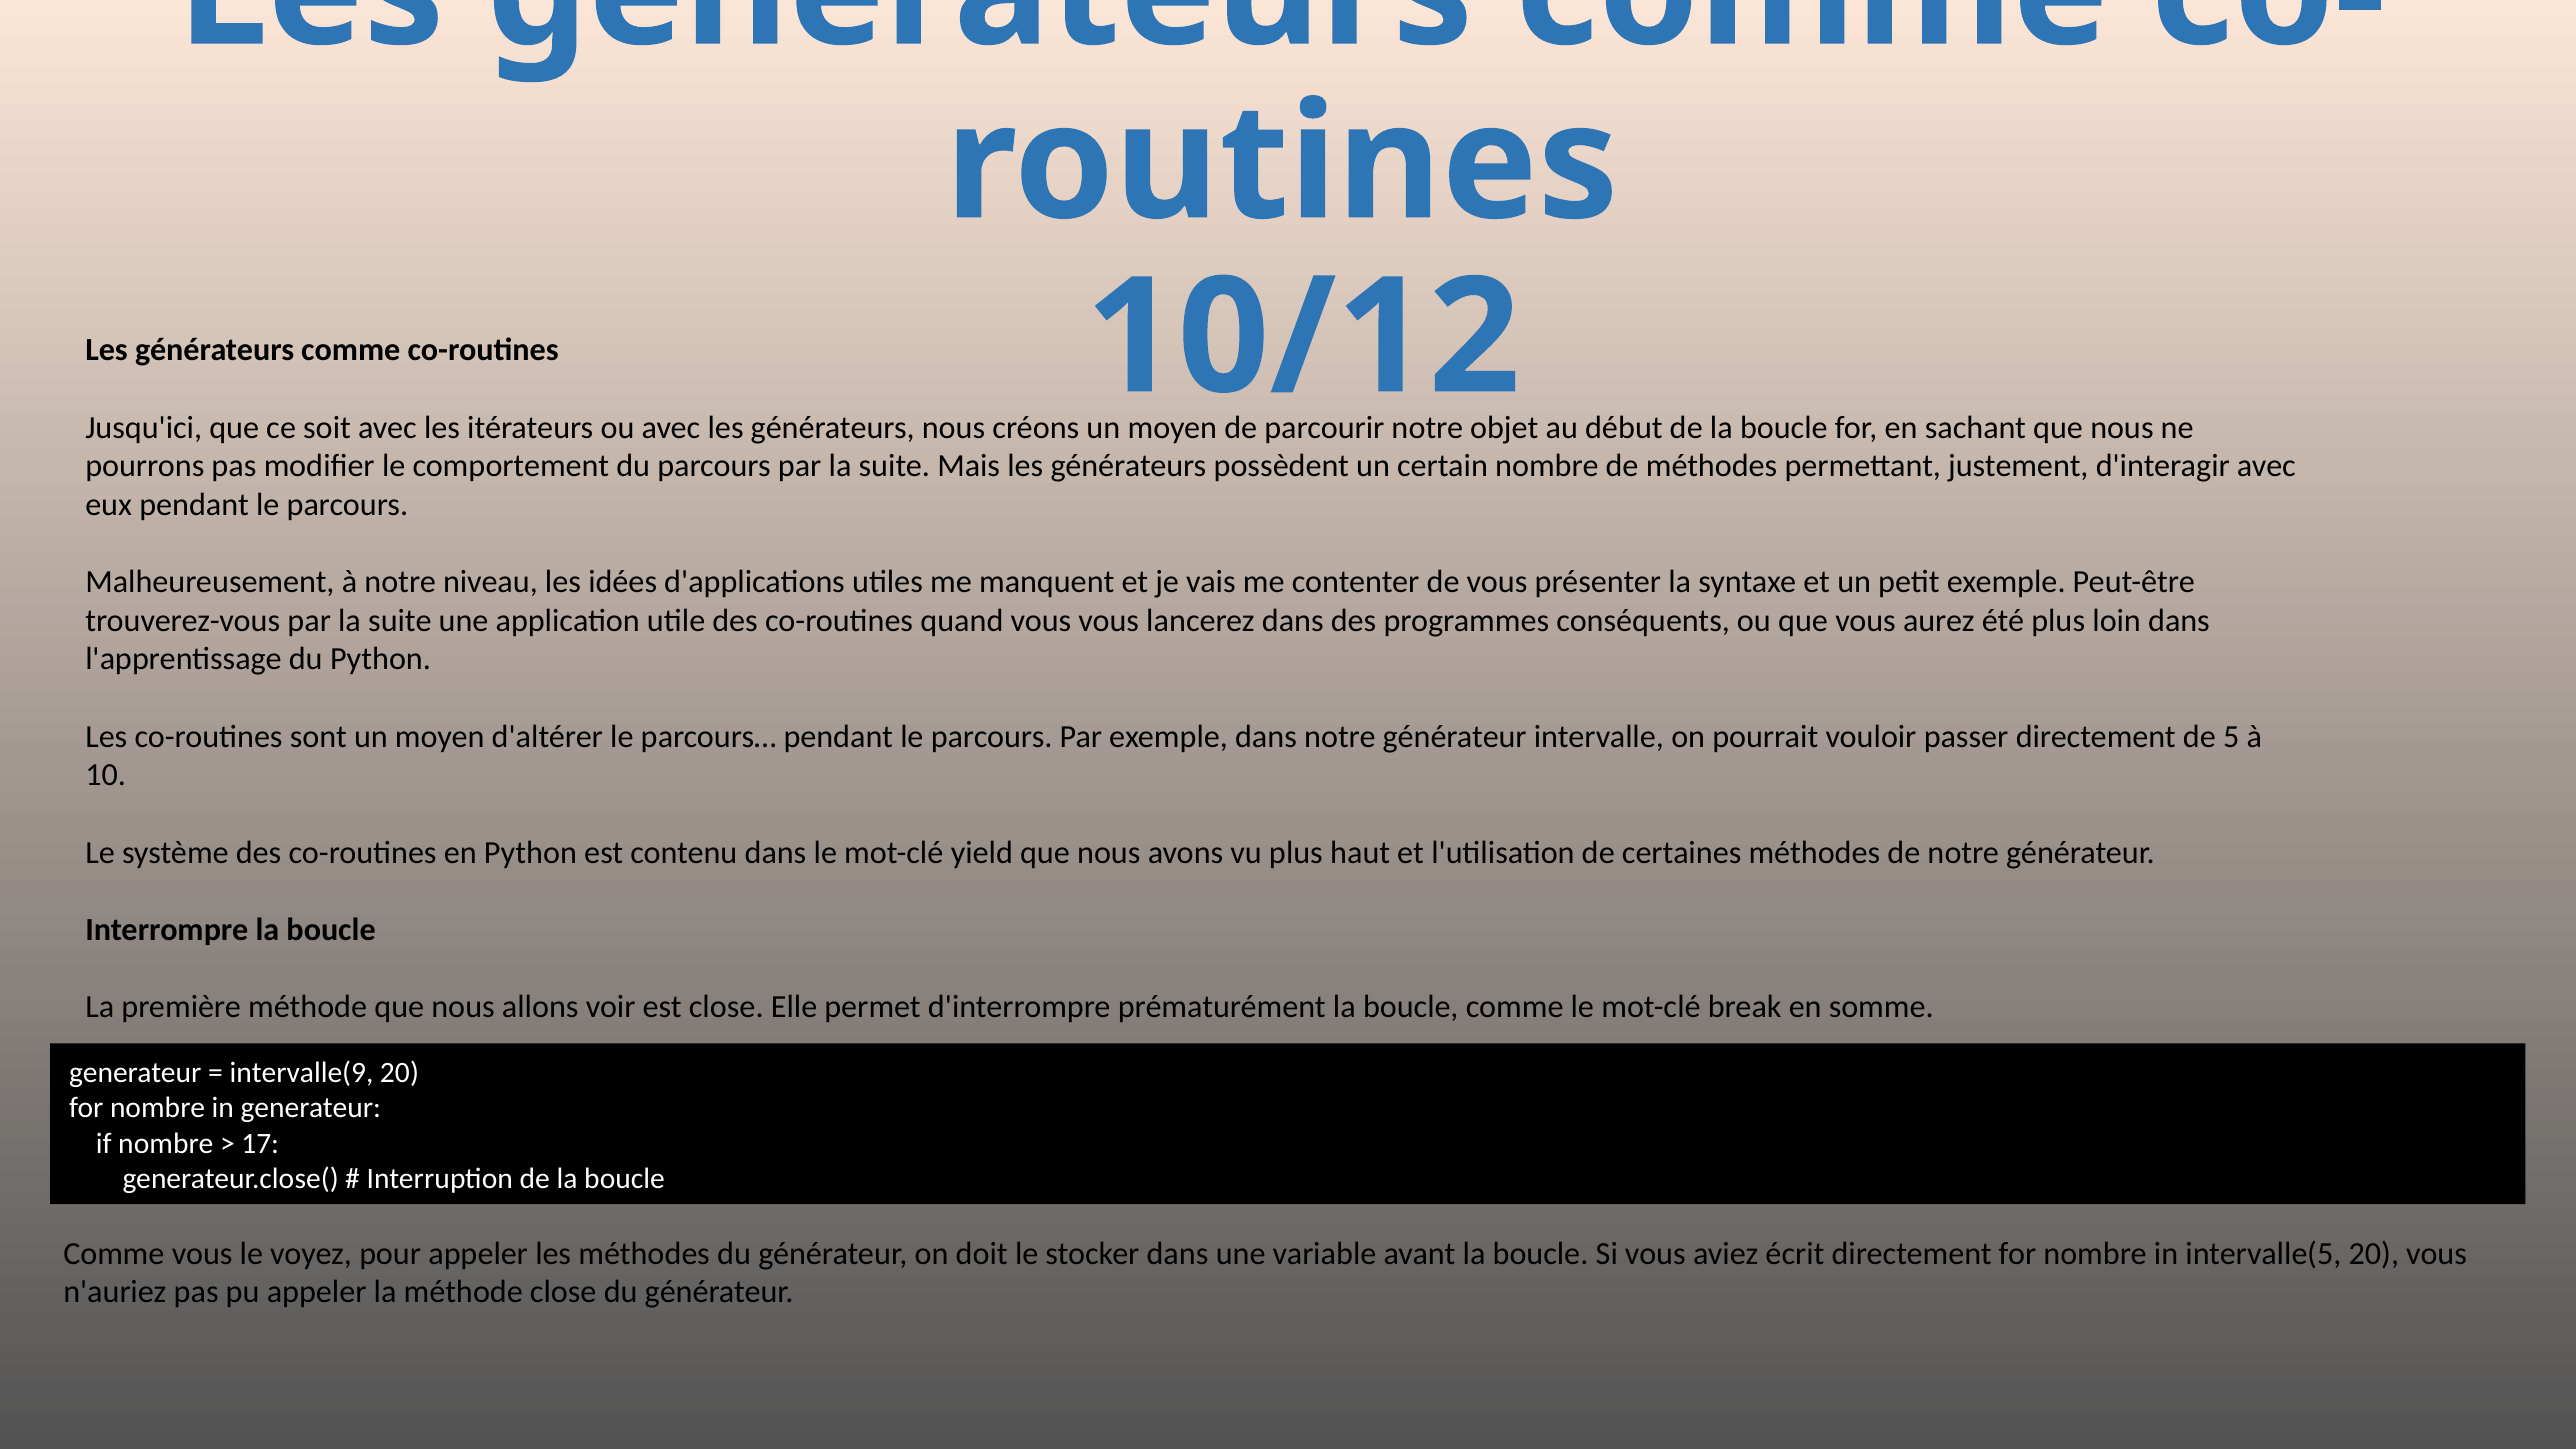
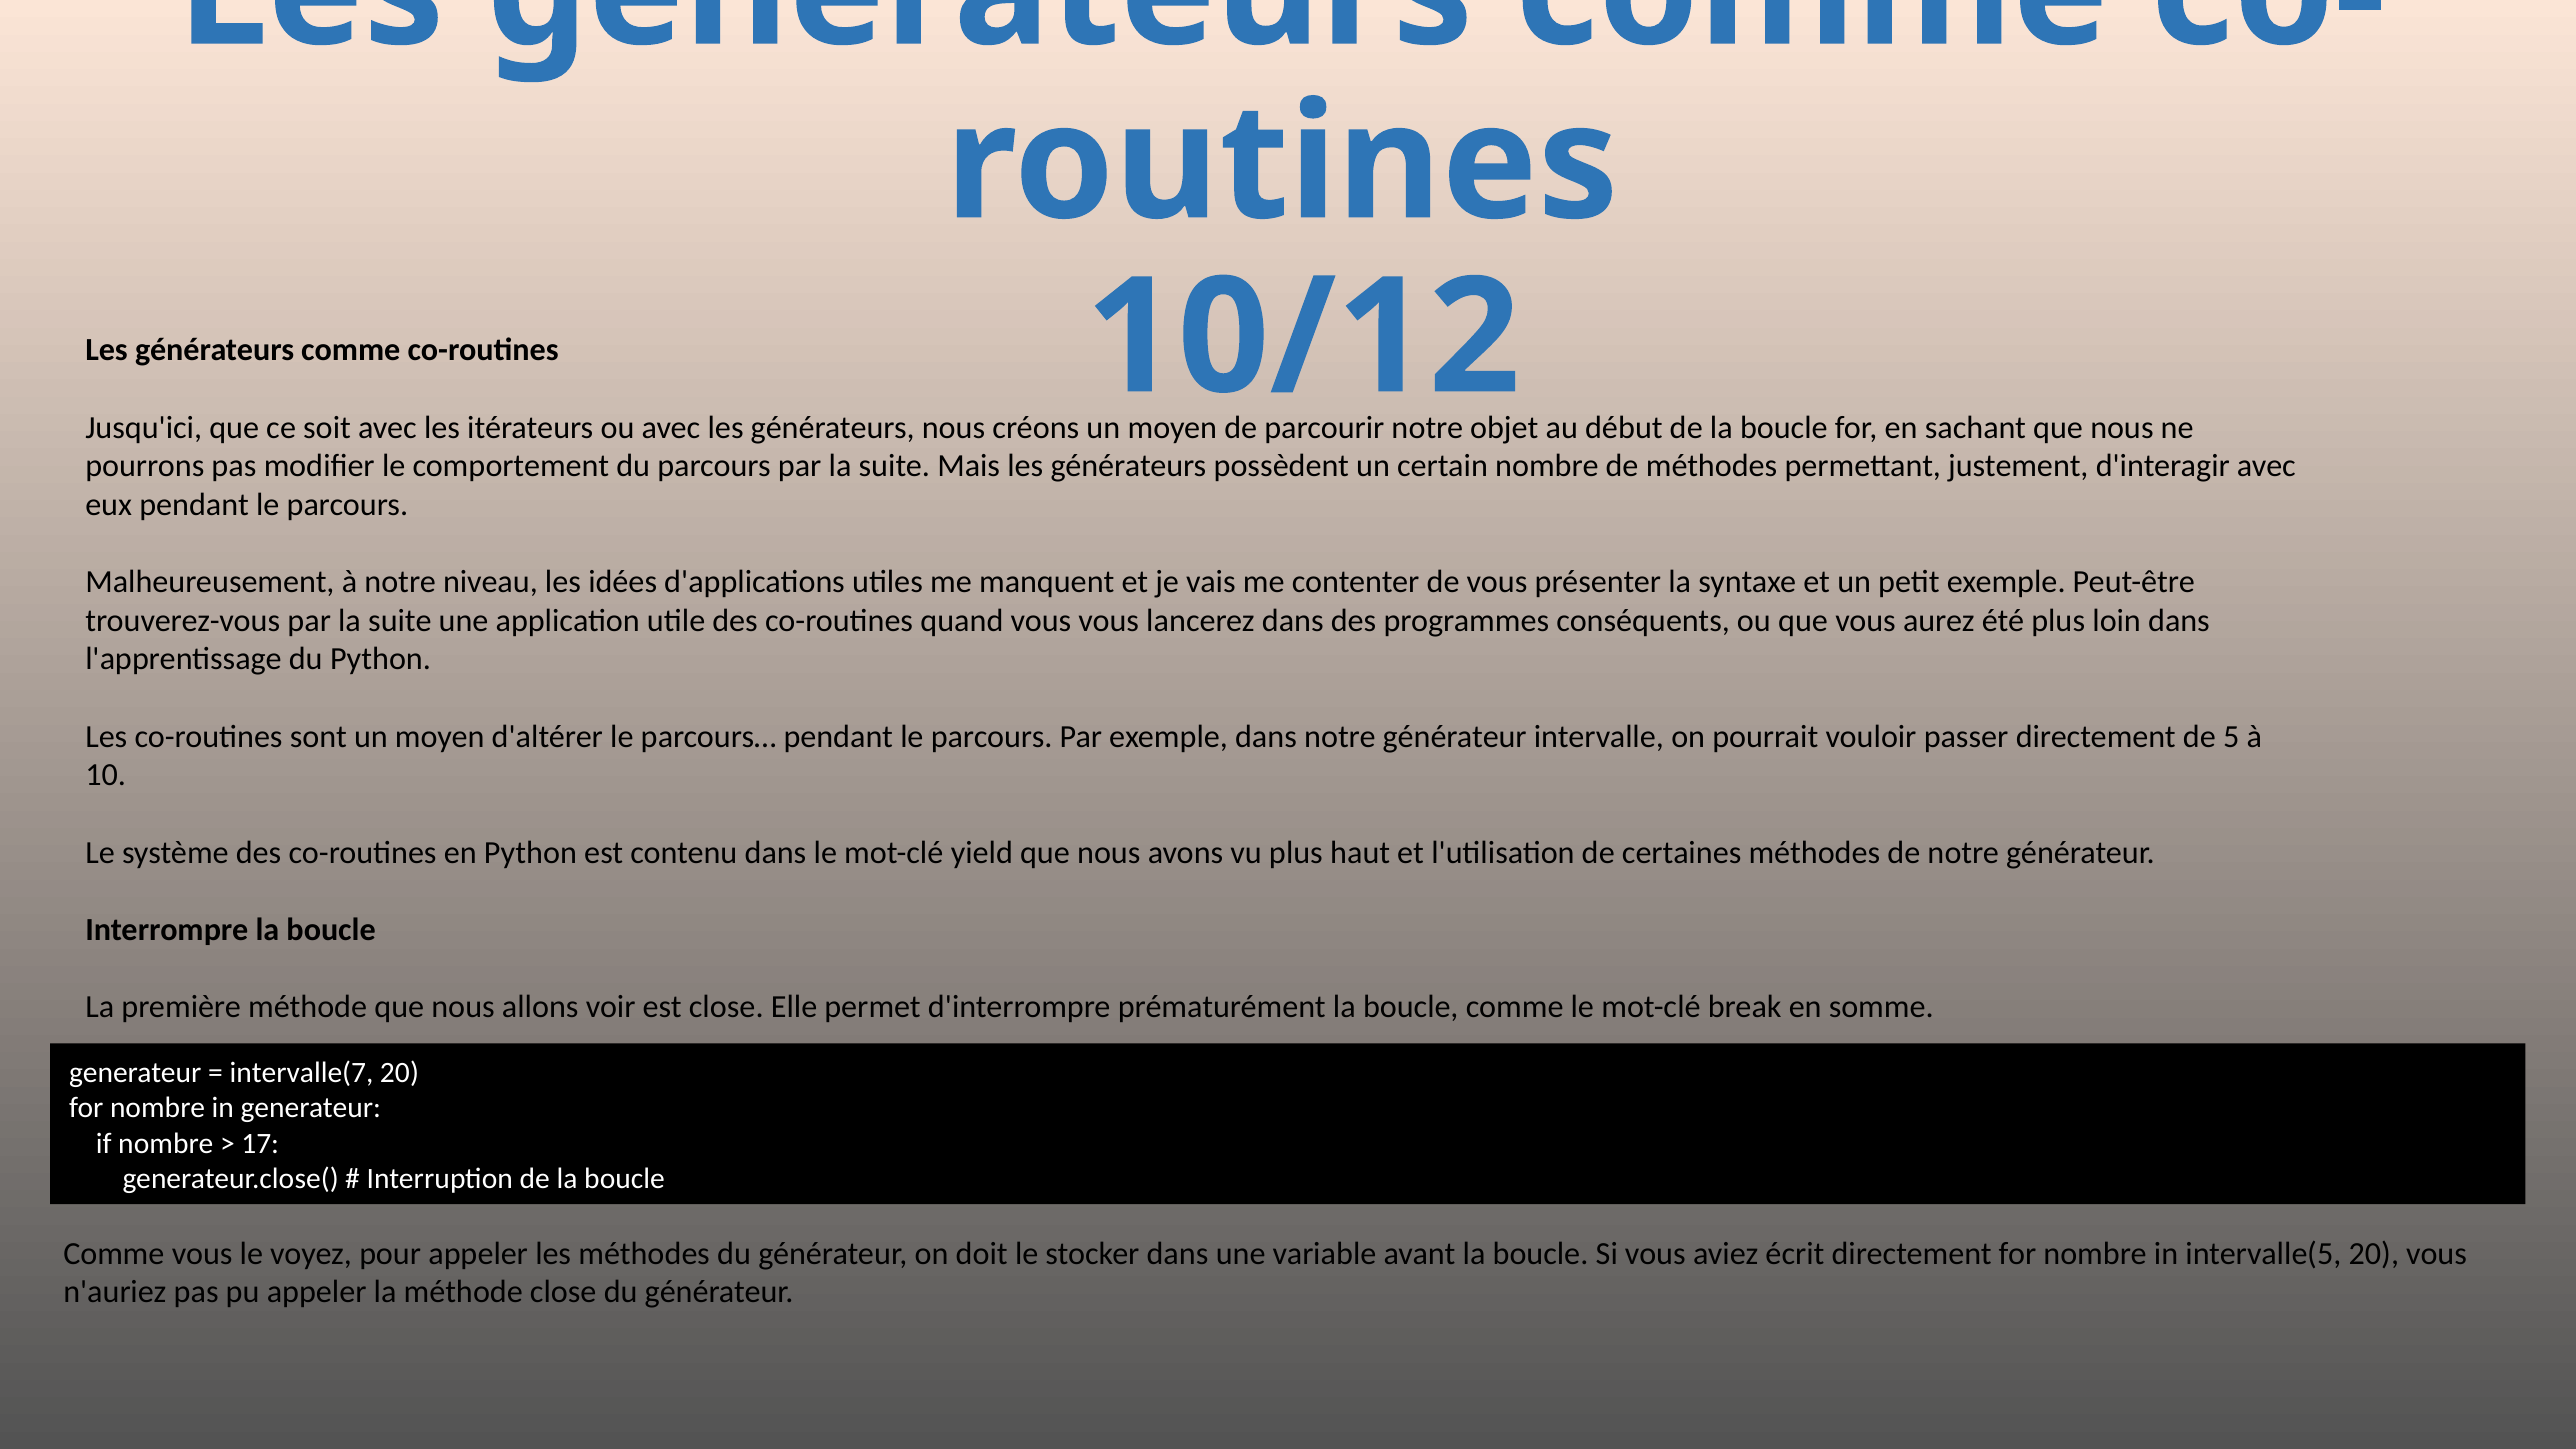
intervalle(9: intervalle(9 -> intervalle(7
